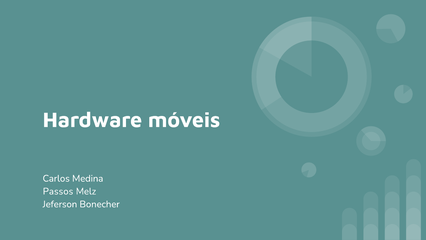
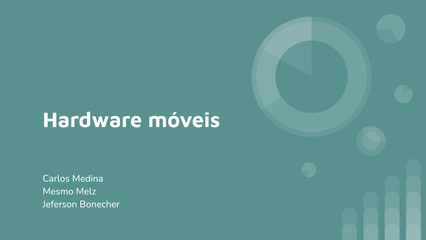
Passos: Passos -> Mesmo
